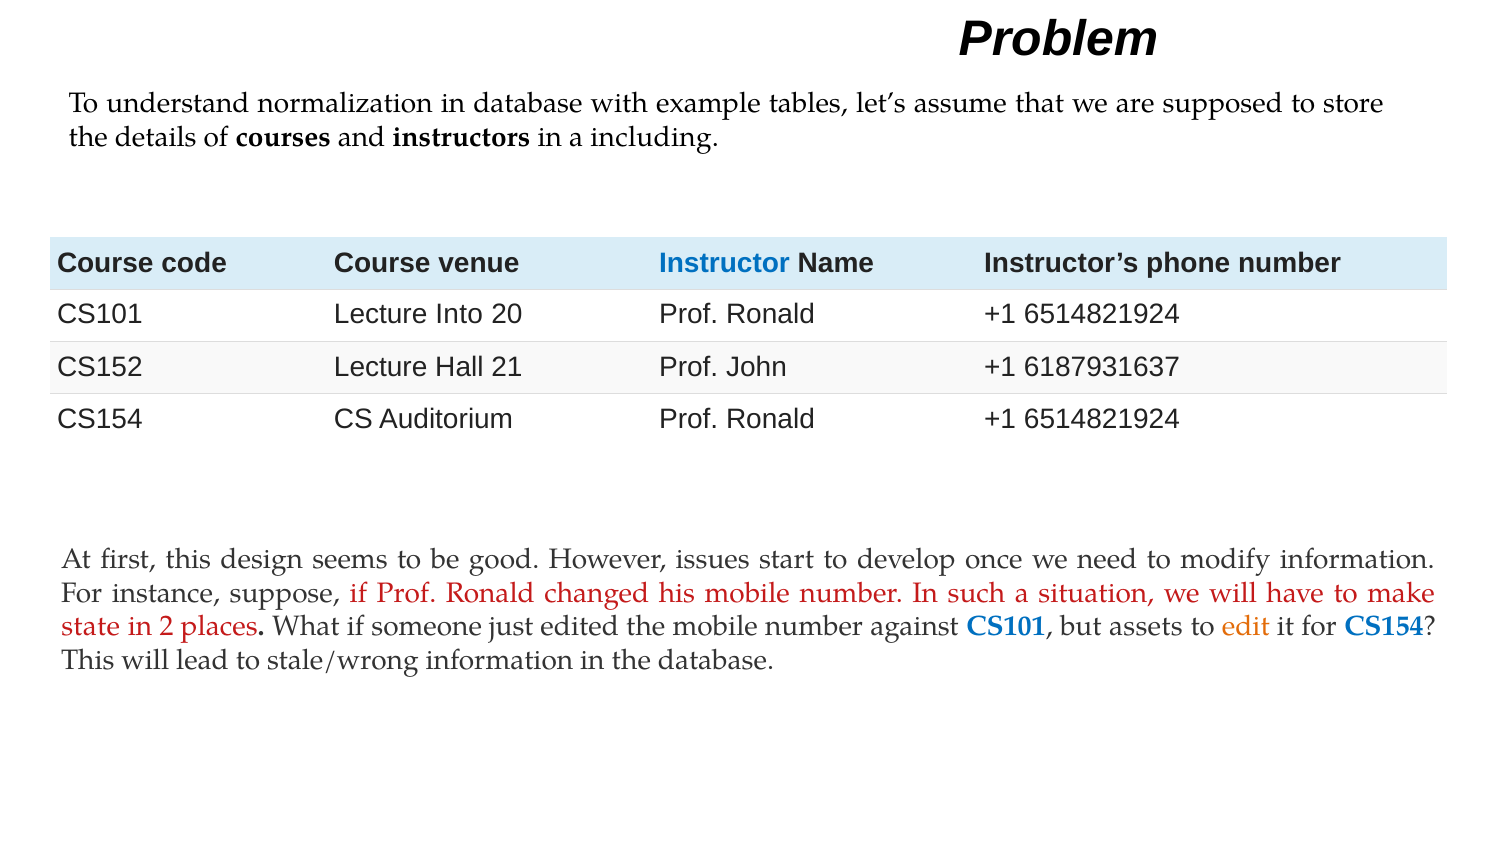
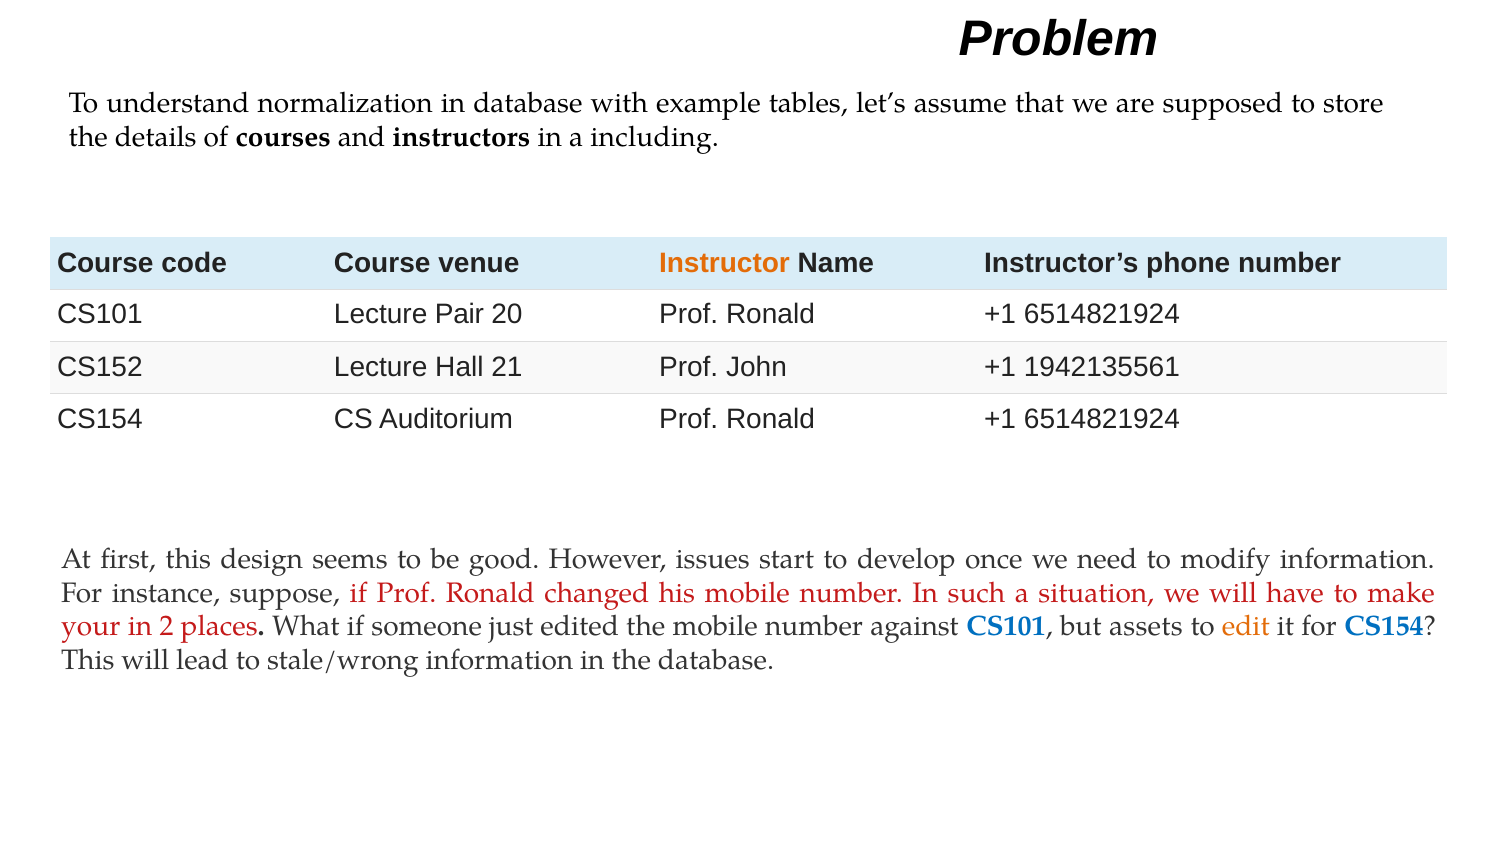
Instructor colour: blue -> orange
Into: Into -> Pair
6187931637: 6187931637 -> 1942135561
state: state -> your
